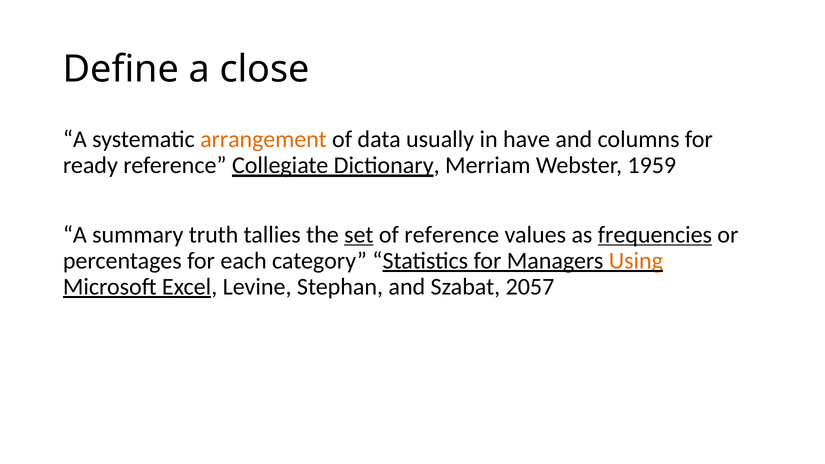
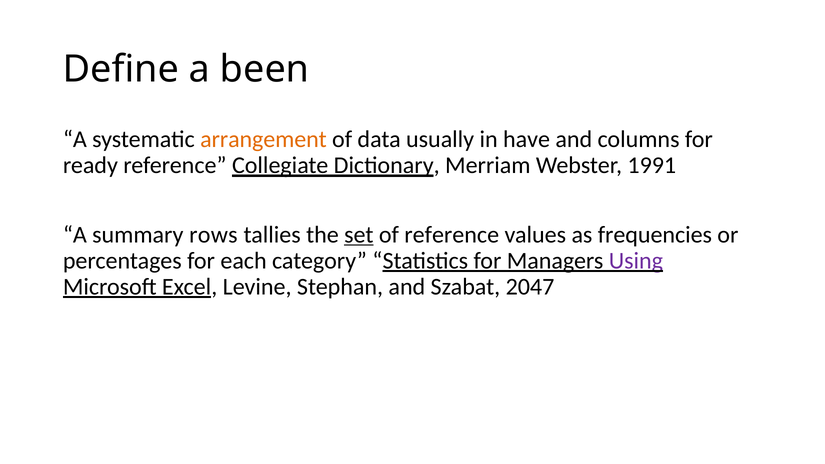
close: close -> been
1959: 1959 -> 1991
truth: truth -> rows
frequencies underline: present -> none
Using colour: orange -> purple
2057: 2057 -> 2047
